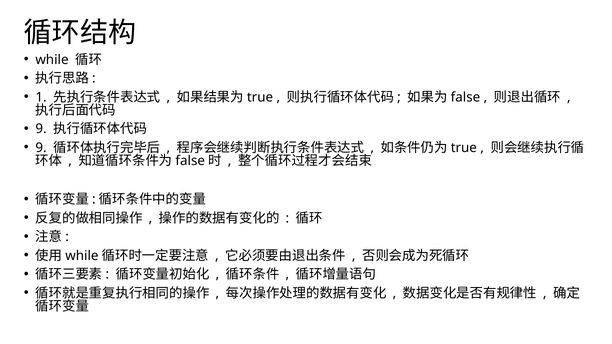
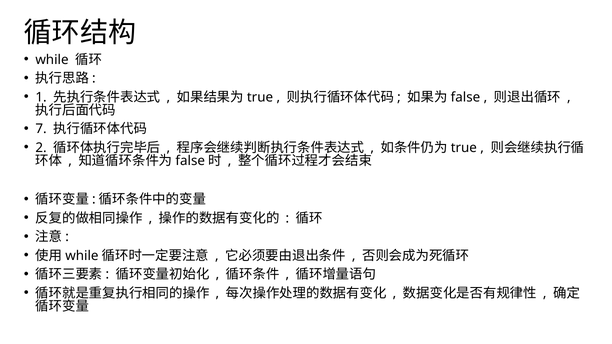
9 at (41, 129): 9 -> 7
9 at (41, 148): 9 -> 2
